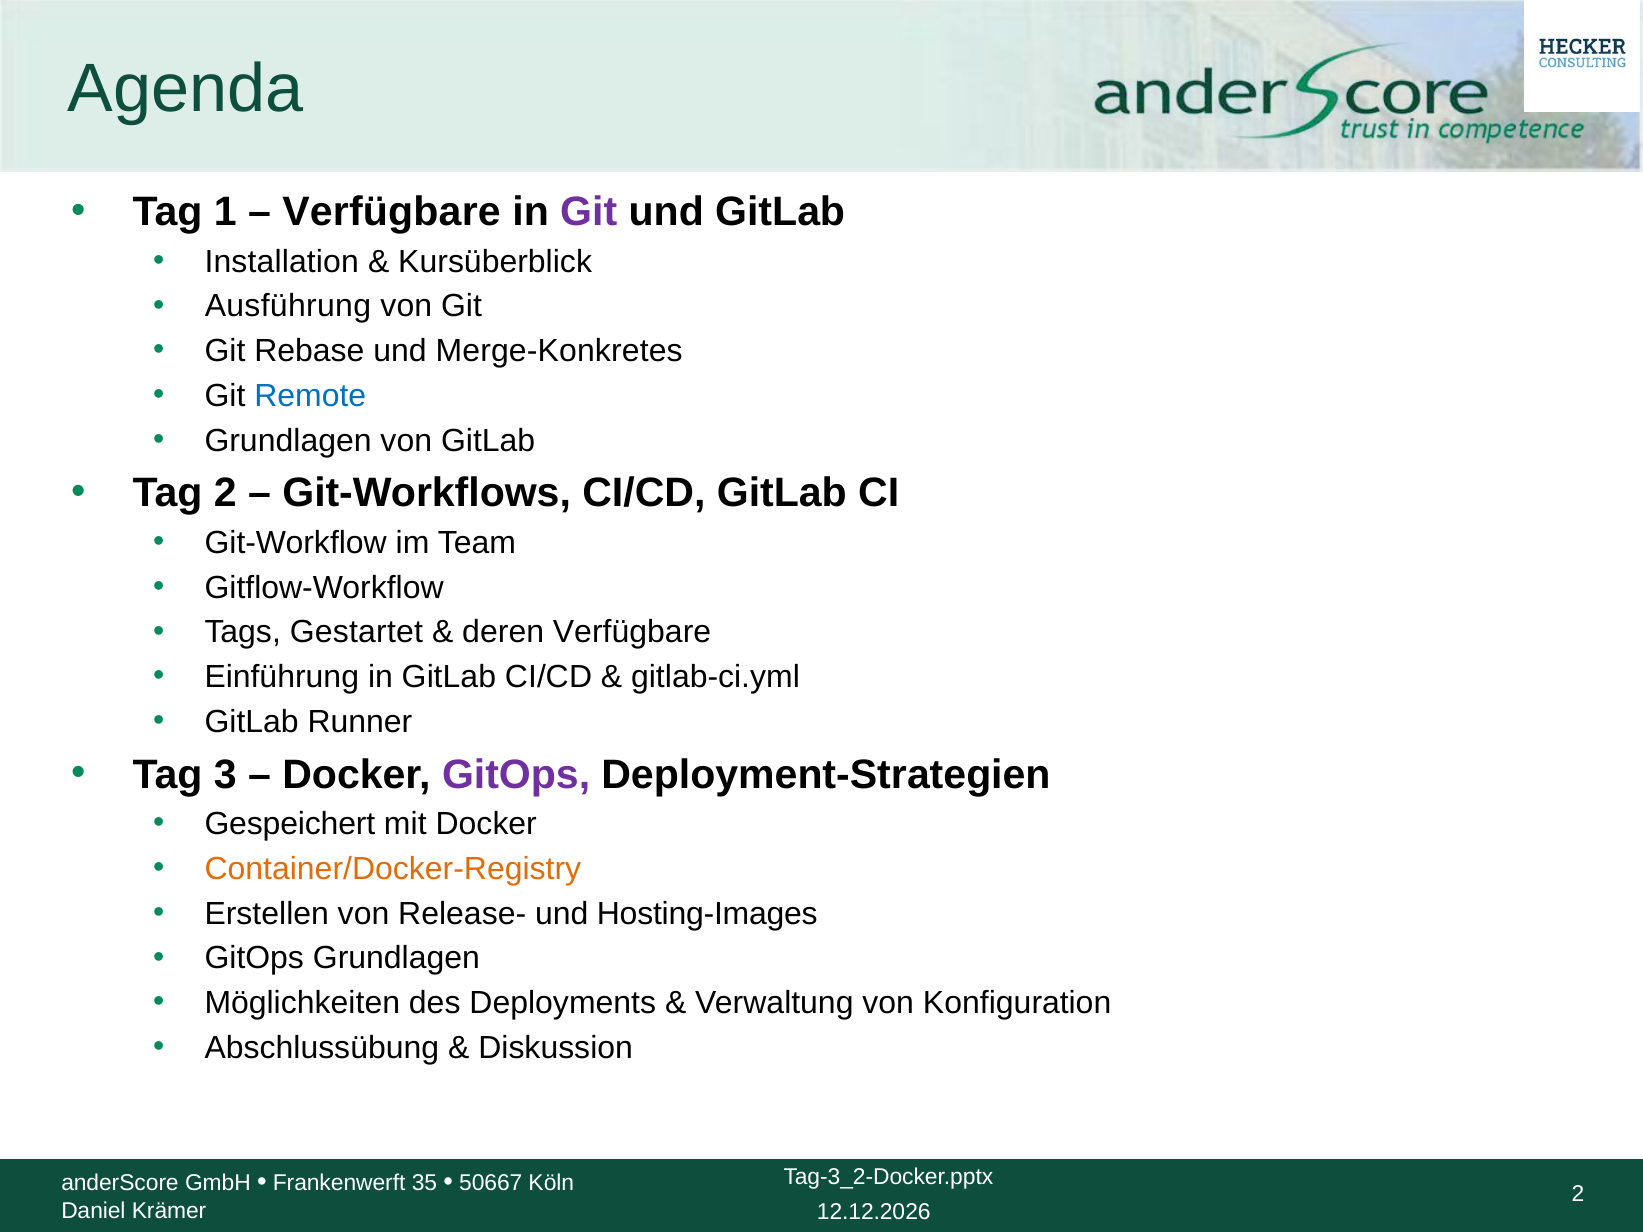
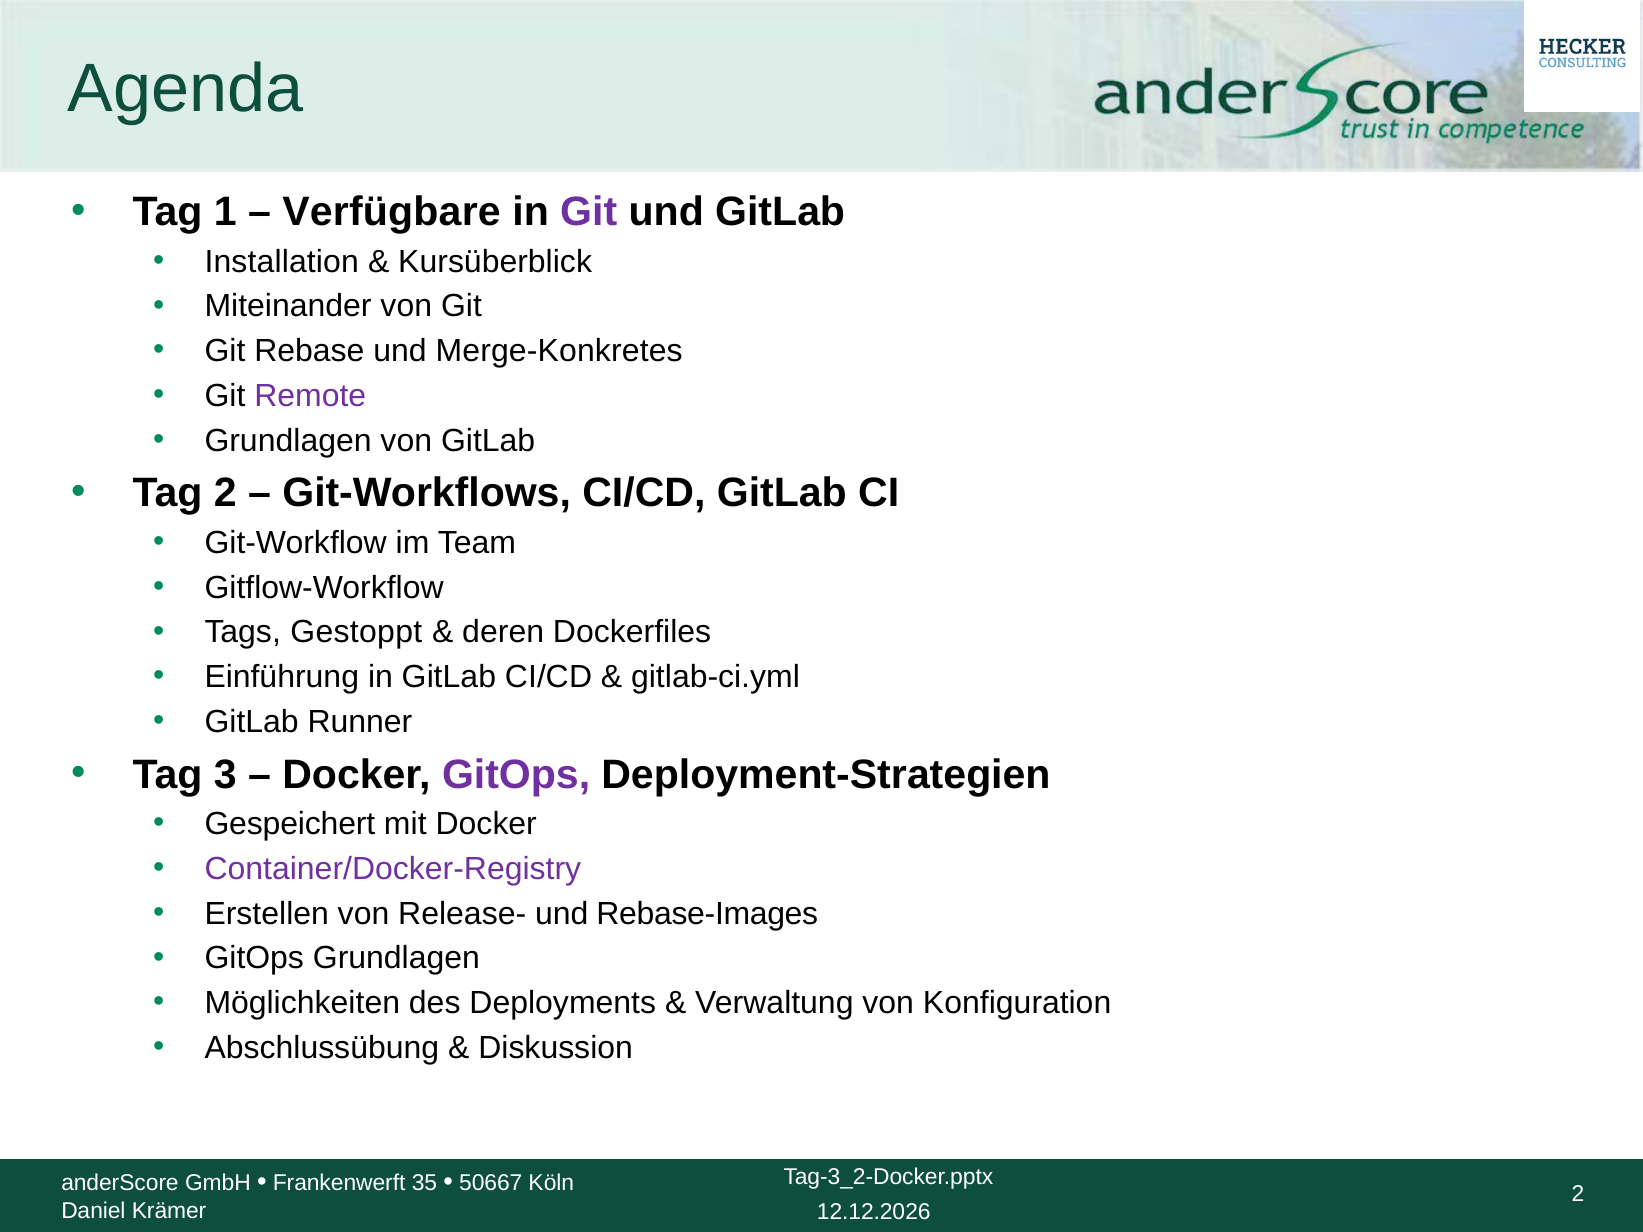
Ausführung: Ausführung -> Miteinander
Remote colour: blue -> purple
Gestartet: Gestartet -> Gestoppt
deren Verfügbare: Verfügbare -> Dockerfiles
Container/Docker-Registry colour: orange -> purple
Hosting-Images: Hosting-Images -> Rebase-Images
